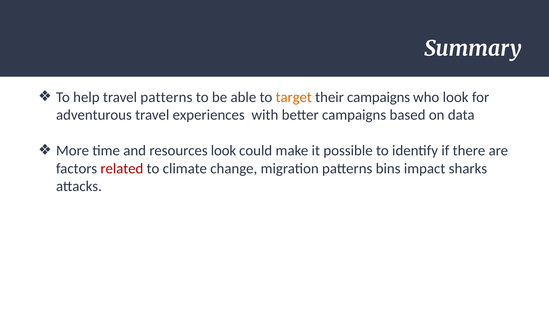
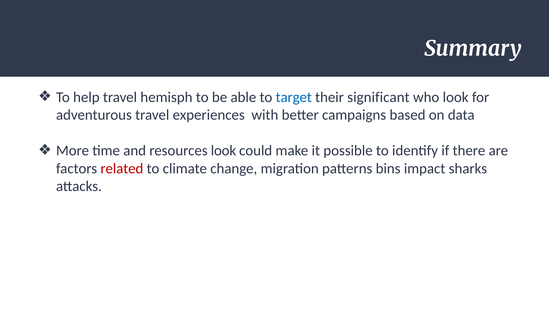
travel patterns: patterns -> hemisph
target colour: orange -> blue
their campaigns: campaigns -> significant
